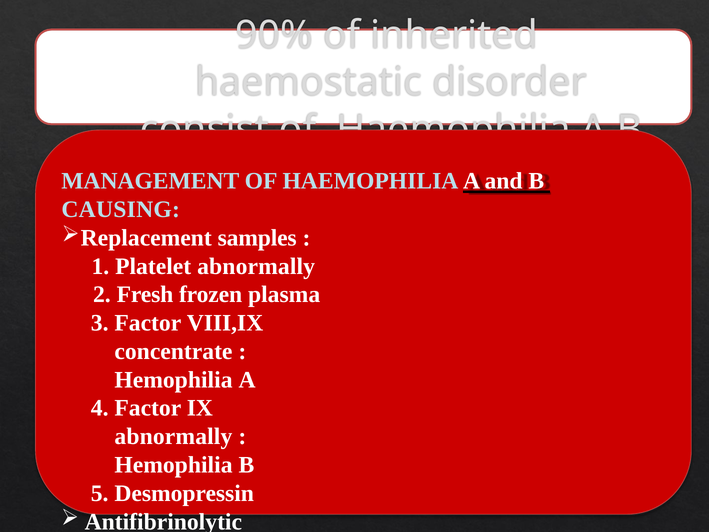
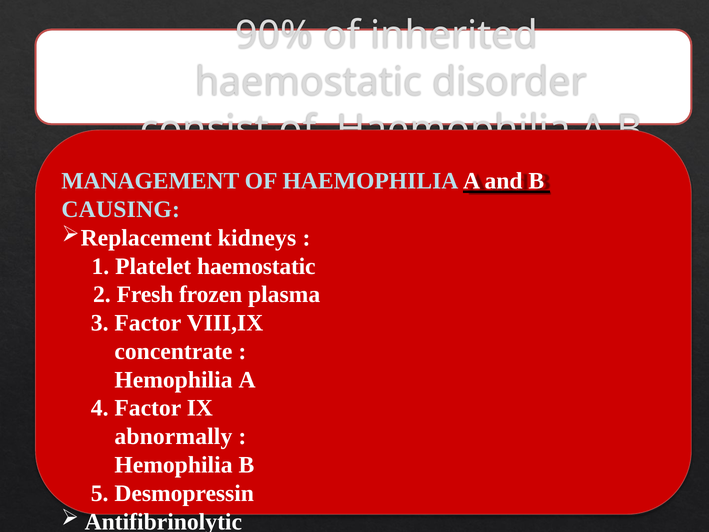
samples: samples -> kidneys
Platelet abnormally: abnormally -> haemostatic
